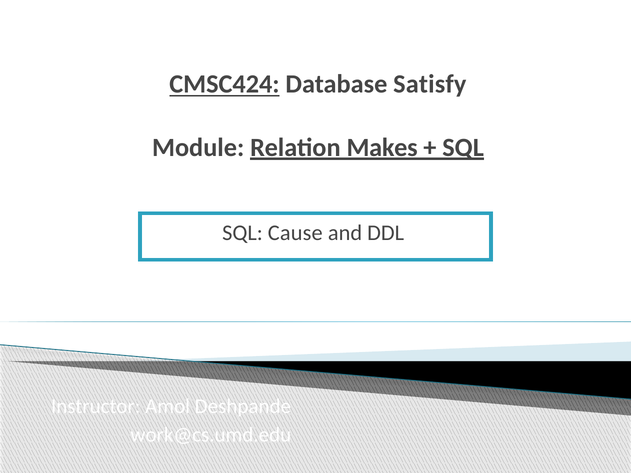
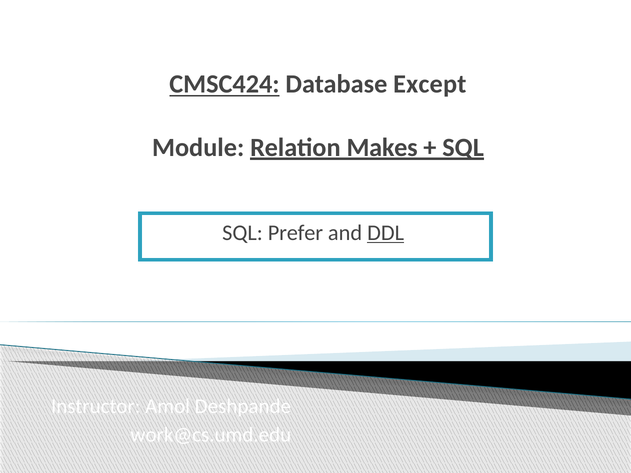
Satisfy: Satisfy -> Except
Cause: Cause -> Prefer
DDL underline: none -> present
